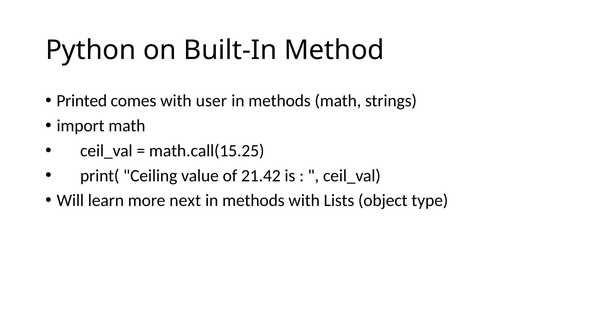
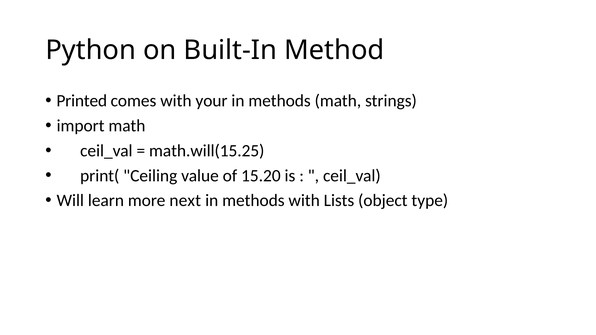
user: user -> your
math.call(15.25: math.call(15.25 -> math.will(15.25
21.42: 21.42 -> 15.20
